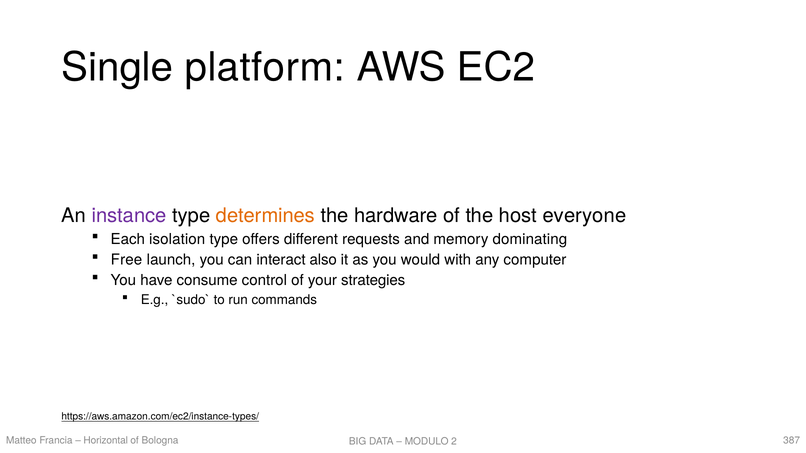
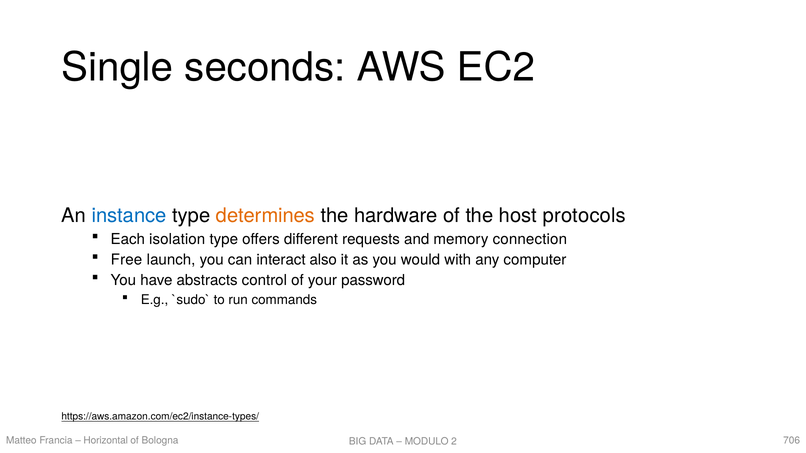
platform: platform -> seconds
instance colour: purple -> blue
everyone: everyone -> protocols
dominating: dominating -> connection
consume: consume -> abstracts
strategies: strategies -> password
387: 387 -> 706
